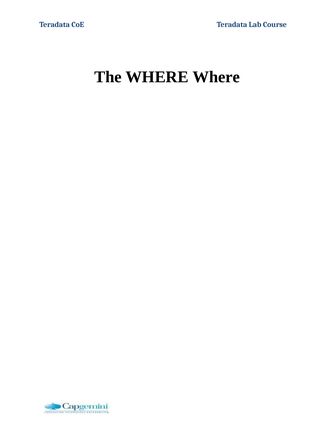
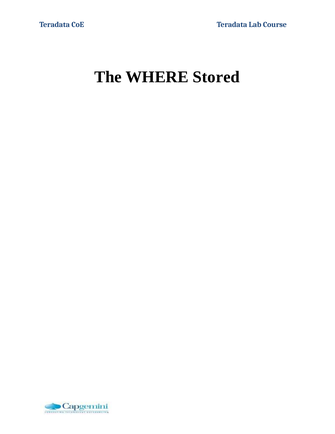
WHERE Where: Where -> Stored
